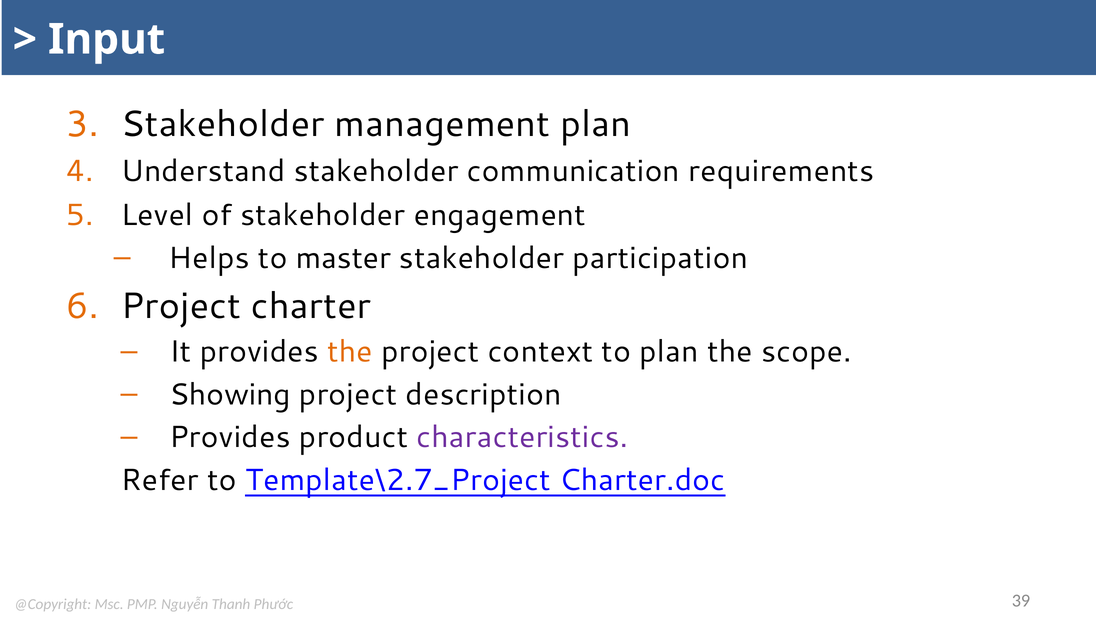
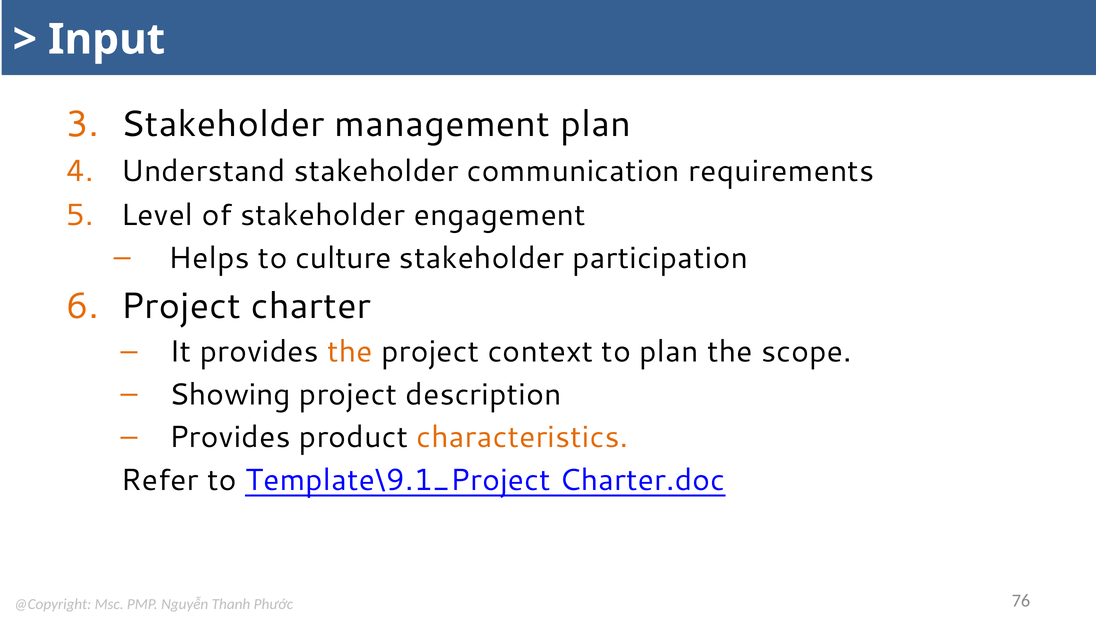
master: master -> culture
characteristics colour: purple -> orange
Template\2.7_Project: Template\2.7_Project -> Template\9.1_Project
39: 39 -> 76
